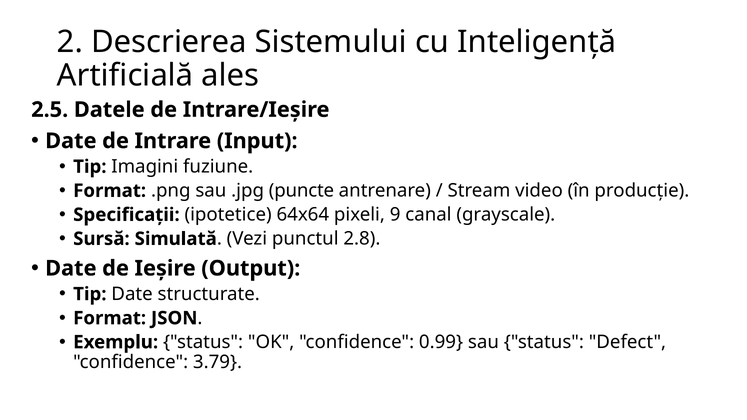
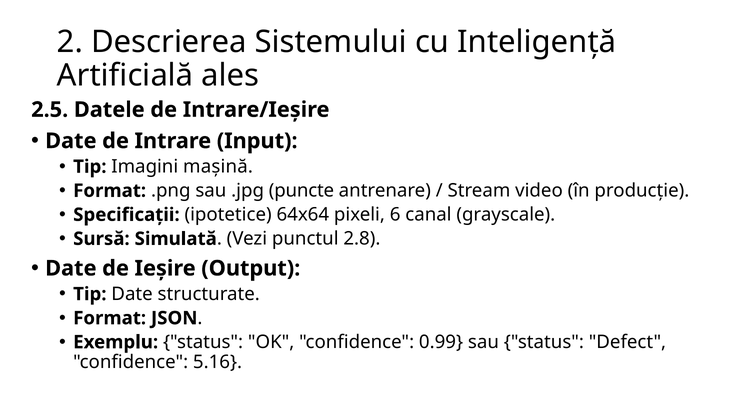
fuziune: fuziune -> mașină
9: 9 -> 6
3.79: 3.79 -> 5.16
